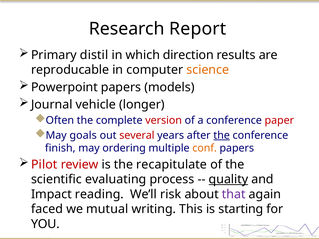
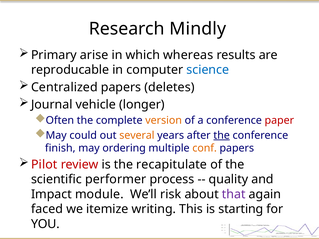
Report: Report -> Mindly
distil: distil -> arise
direction: direction -> whereas
science colour: orange -> blue
Powerpoint: Powerpoint -> Centralized
models: models -> deletes
version colour: red -> orange
goals: goals -> could
several colour: red -> orange
evaluating: evaluating -> performer
quality underline: present -> none
reading: reading -> module
mutual: mutual -> itemize
